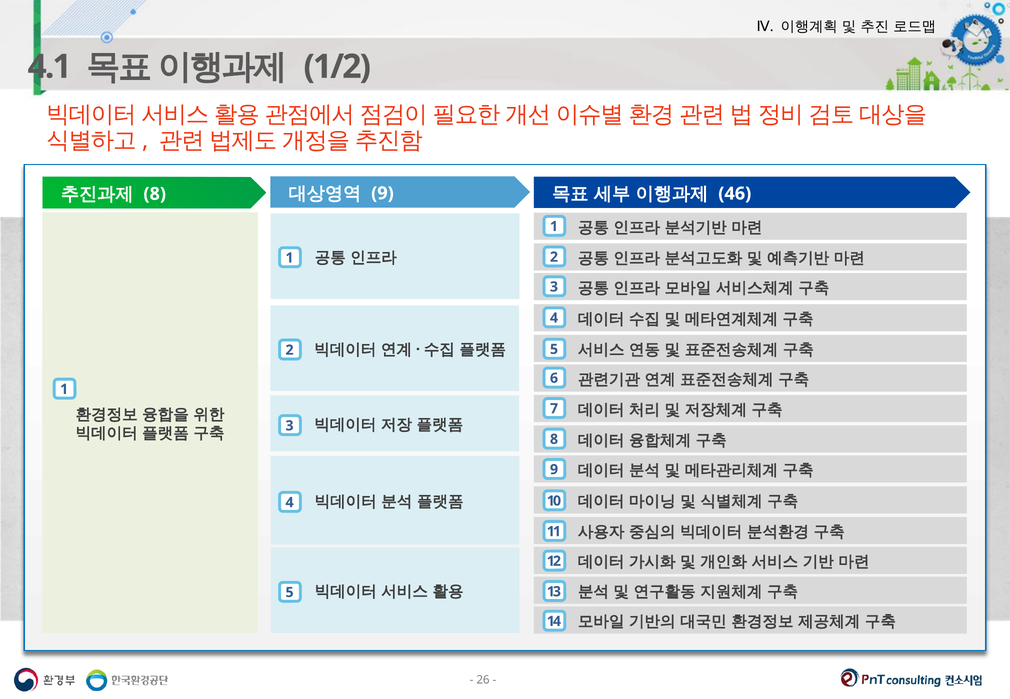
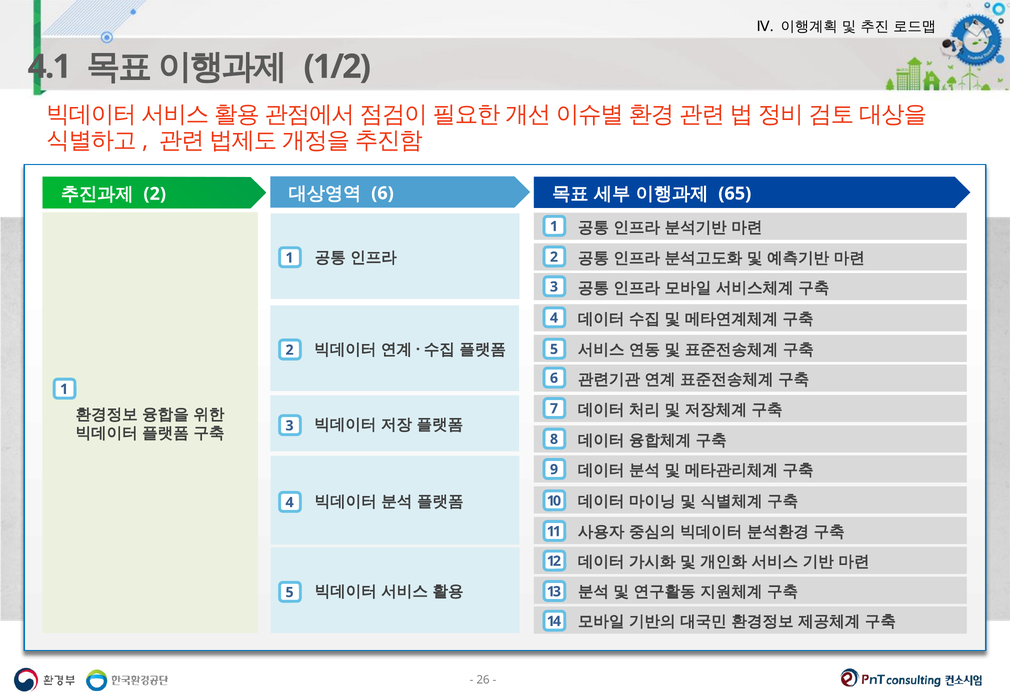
9 at (382, 193): 9 -> 6
8 at (155, 194): 8 -> 2
46: 46 -> 65
